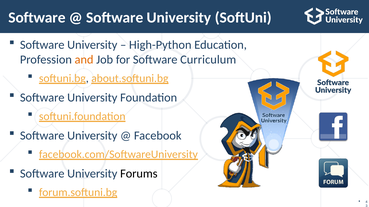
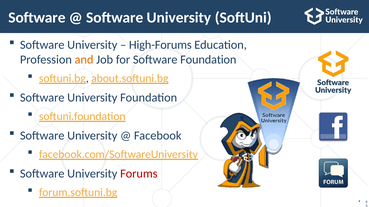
High-Python: High-Python -> High-Forums
Software Curriculum: Curriculum -> Foundation
Forums colour: black -> red
